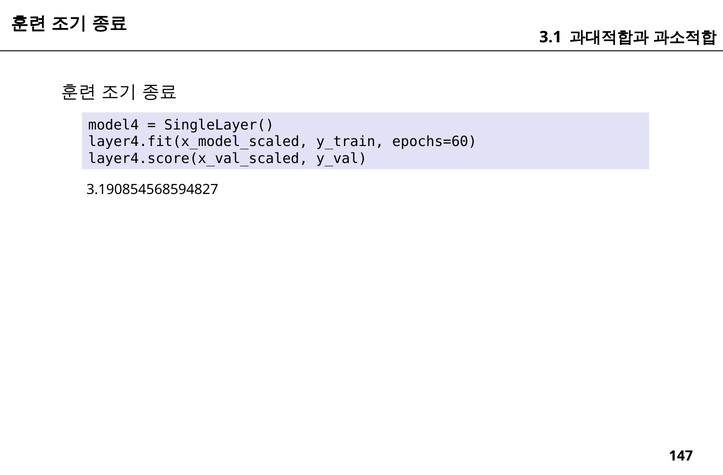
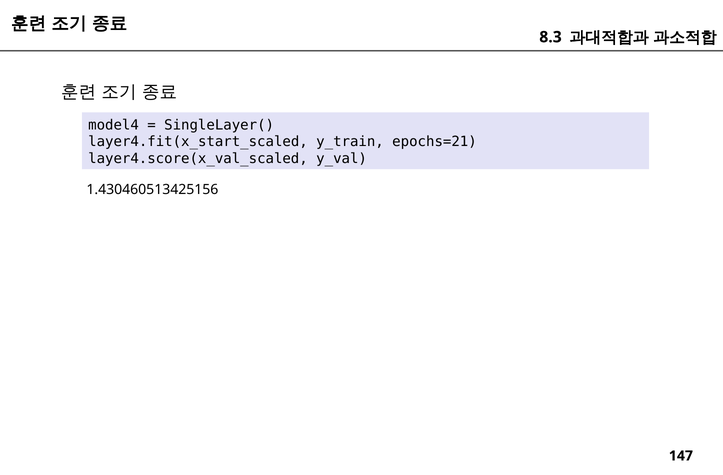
3.1: 3.1 -> 8.3
layer4.fit(x_model_scaled: layer4.fit(x_model_scaled -> layer4.fit(x_start_scaled
epochs=60: epochs=60 -> epochs=21
3.190854568594827: 3.190854568594827 -> 1.430460513425156
